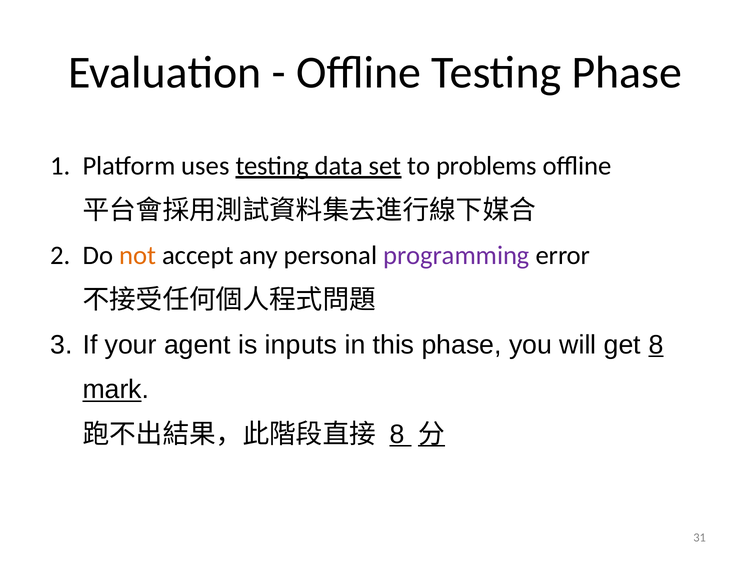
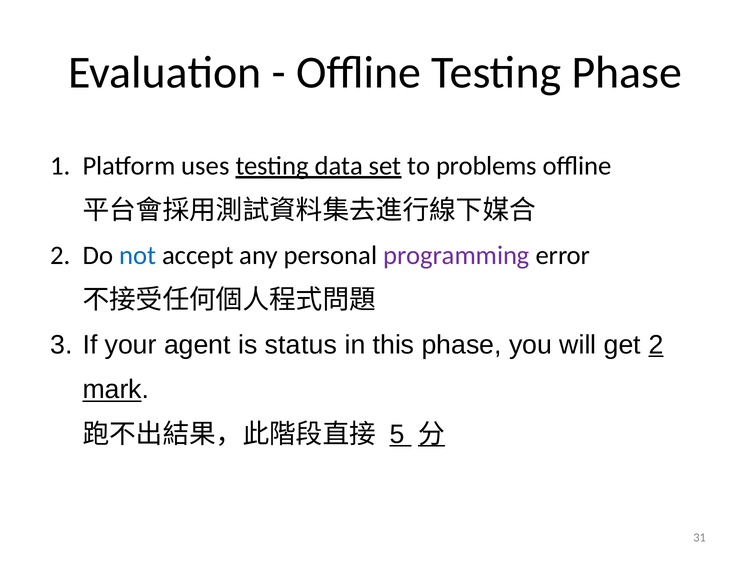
not colour: orange -> blue
inputs: inputs -> status
get 8: 8 -> 2
8 at (397, 434): 8 -> 5
